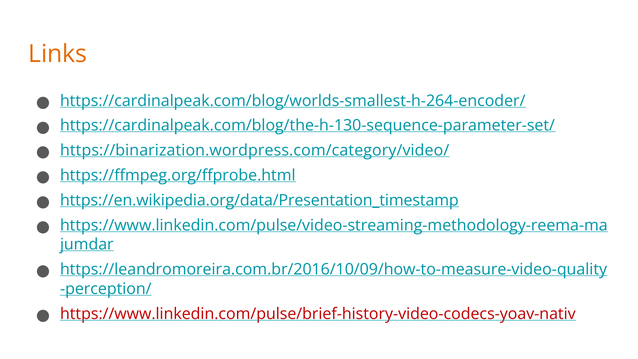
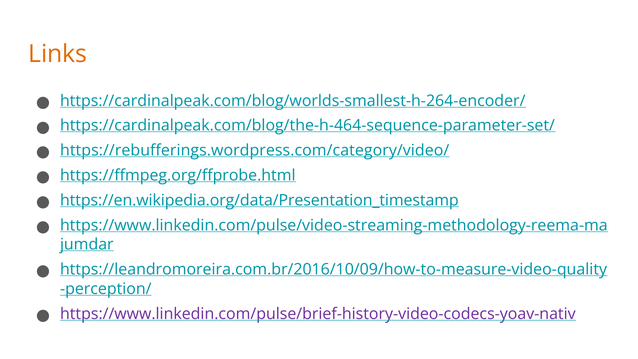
https://cardinalpeak.com/blog/the-h-130-sequence-parameter-set/: https://cardinalpeak.com/blog/the-h-130-sequence-parameter-set/ -> https://cardinalpeak.com/blog/the-h-464-sequence-parameter-set/
https://binarization.wordpress.com/category/video/: https://binarization.wordpress.com/category/video/ -> https://rebufferings.wordpress.com/category/video/
https://www.linkedin.com/pulse/brief-history-video-codecs-yoav-nativ colour: red -> purple
